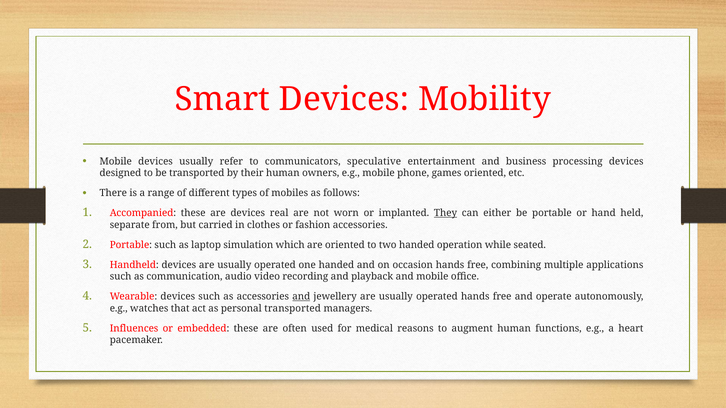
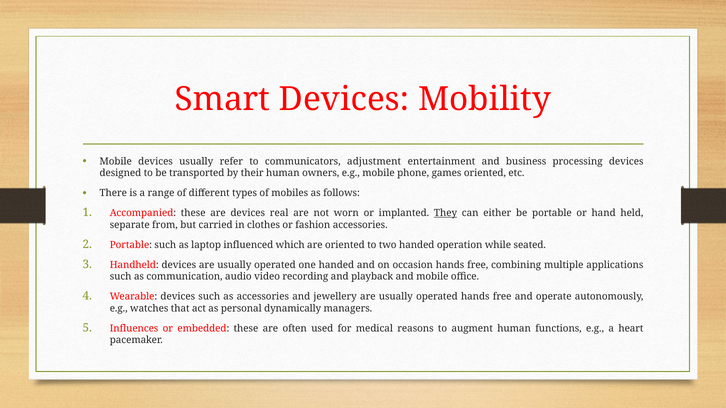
speculative: speculative -> adjustment
simulation: simulation -> influenced
and at (301, 297) underline: present -> none
personal transported: transported -> dynamically
